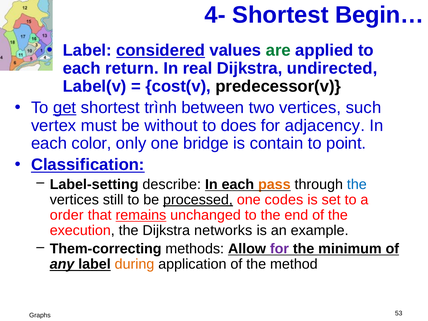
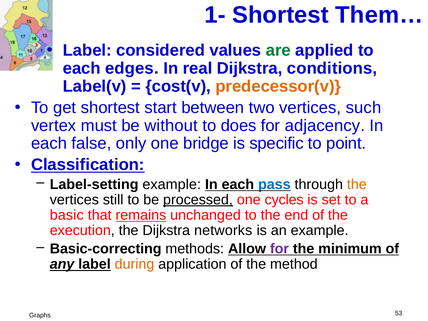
4-: 4- -> 1-
Begin…: Begin… -> Them…
considered underline: present -> none
return: return -> edges
undirected: undirected -> conditions
predecessor(v colour: black -> orange
get underline: present -> none
trình: trình -> start
color: color -> false
contain: contain -> specific
Label-setting describe: describe -> example
pass colour: orange -> blue
the at (357, 184) colour: blue -> orange
codes: codes -> cycles
order: order -> basic
Them-correcting: Them-correcting -> Basic-correcting
